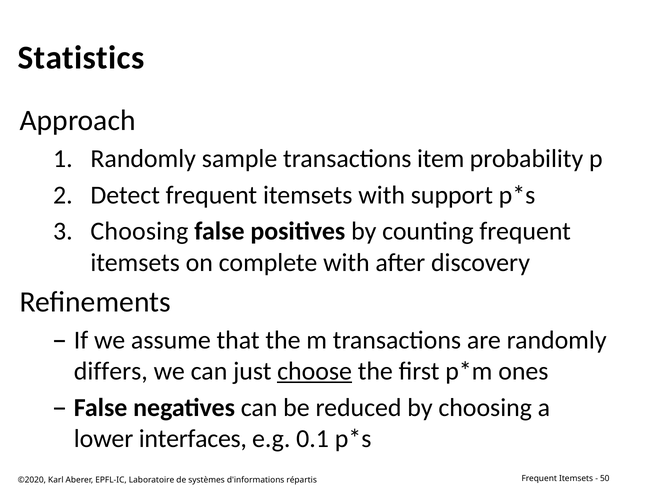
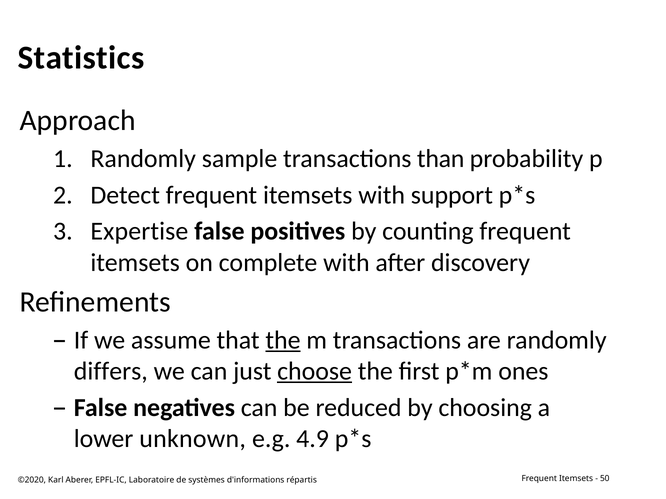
item: item -> than
Choosing at (139, 232): Choosing -> Expertise
the at (283, 341) underline: none -> present
interfaces: interfaces -> unknown
0.1: 0.1 -> 4.9
